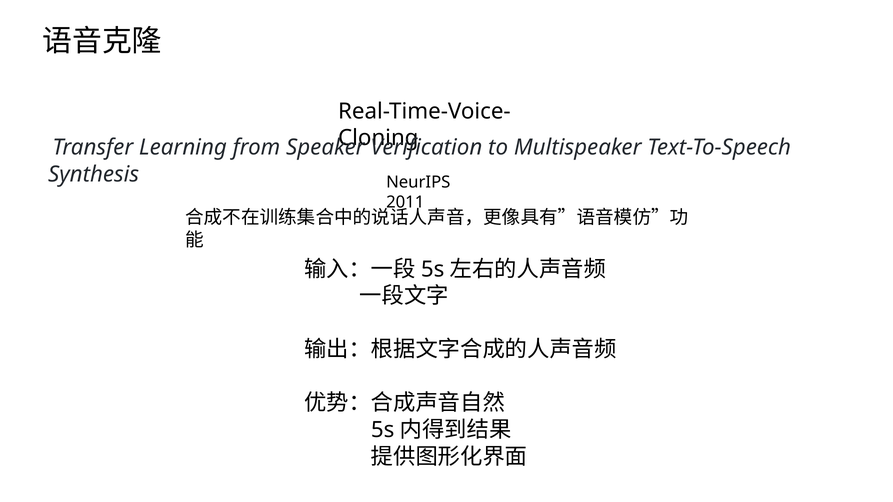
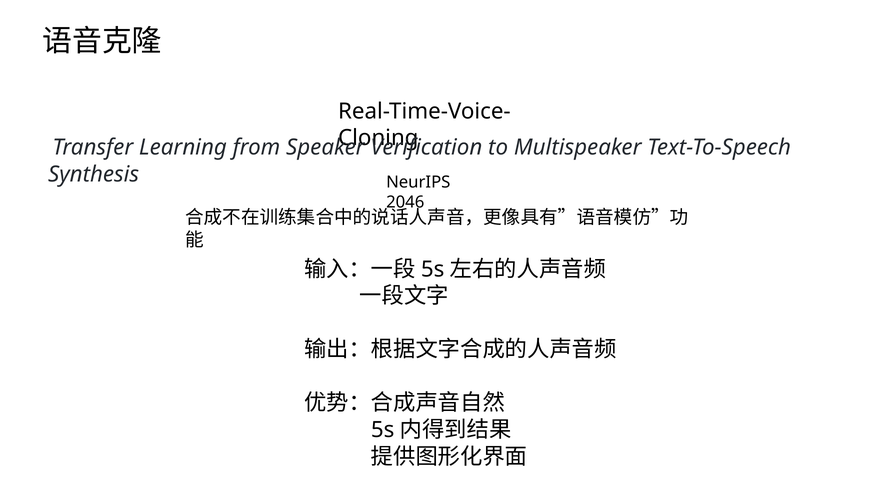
2011: 2011 -> 2046
